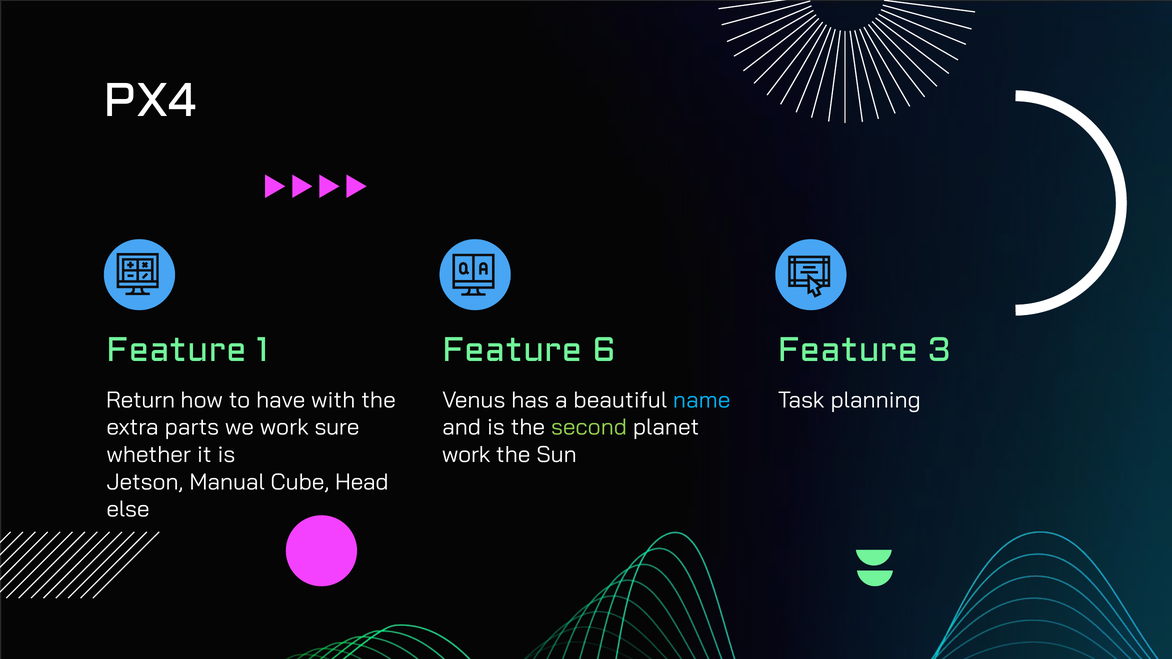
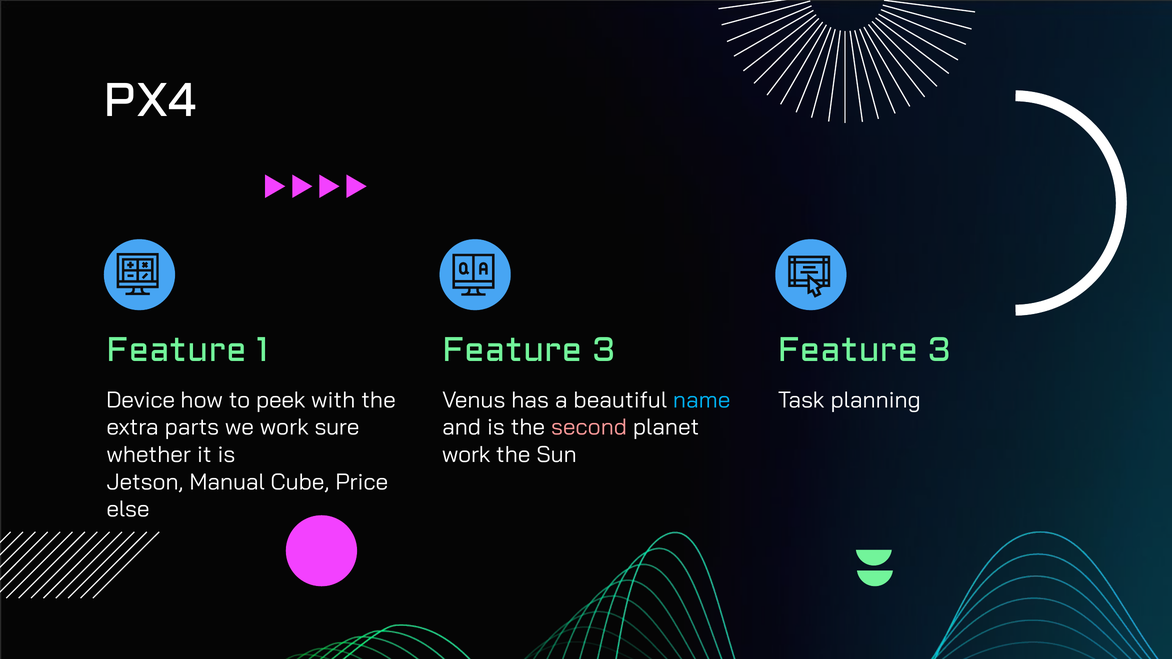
6 at (604, 350): 6 -> 3
Return: Return -> Device
have: have -> peek
second colour: light green -> pink
Head: Head -> Price
